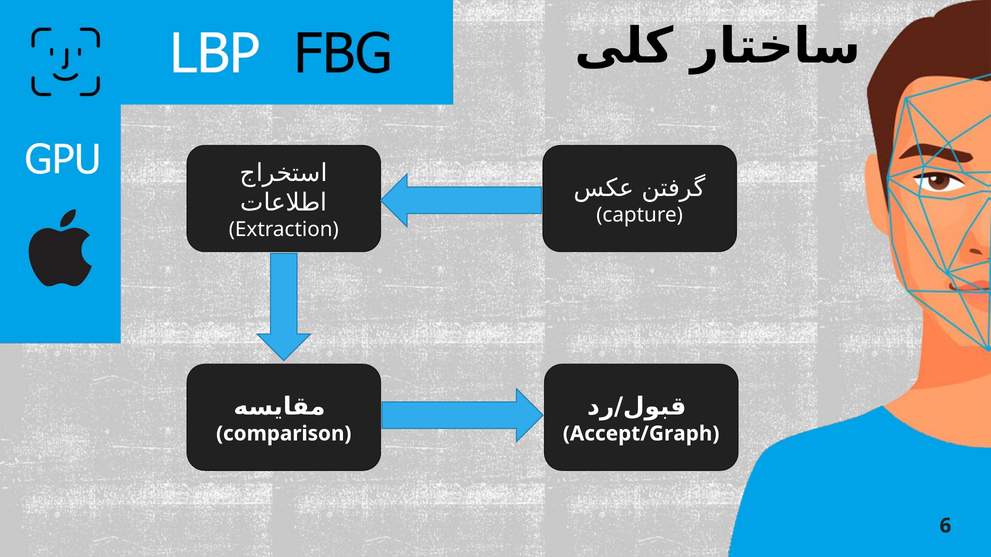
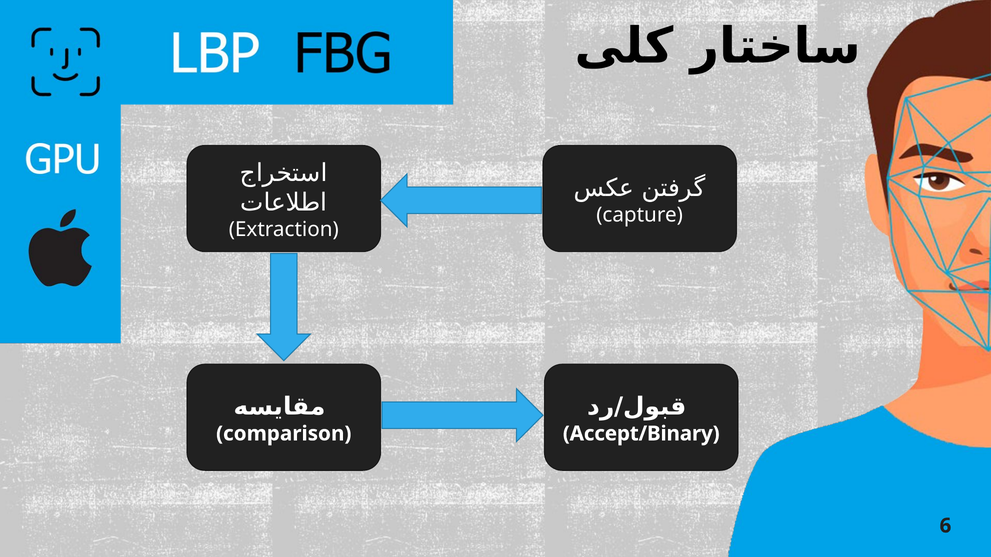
Accept/Graph: Accept/Graph -> Accept/Binary
